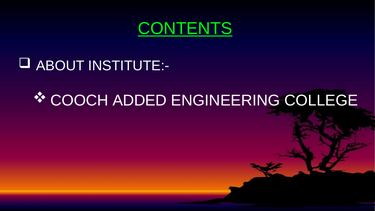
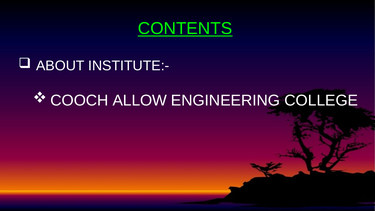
ADDED: ADDED -> ALLOW
